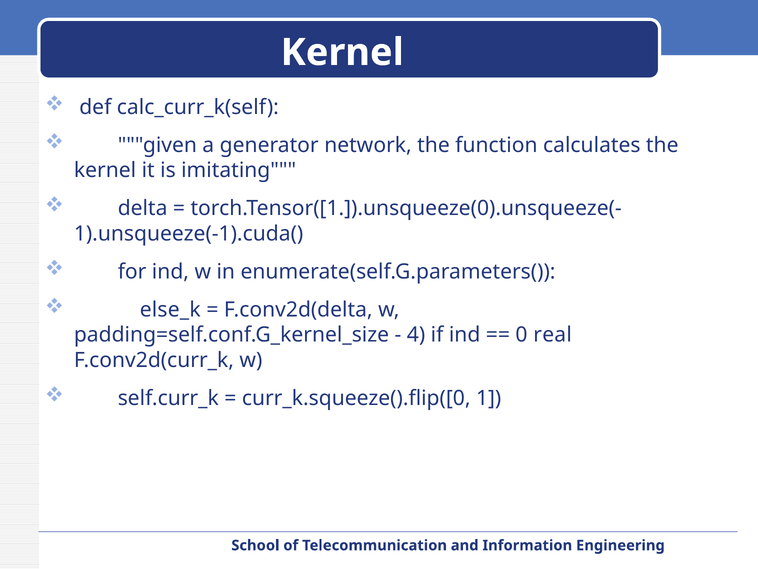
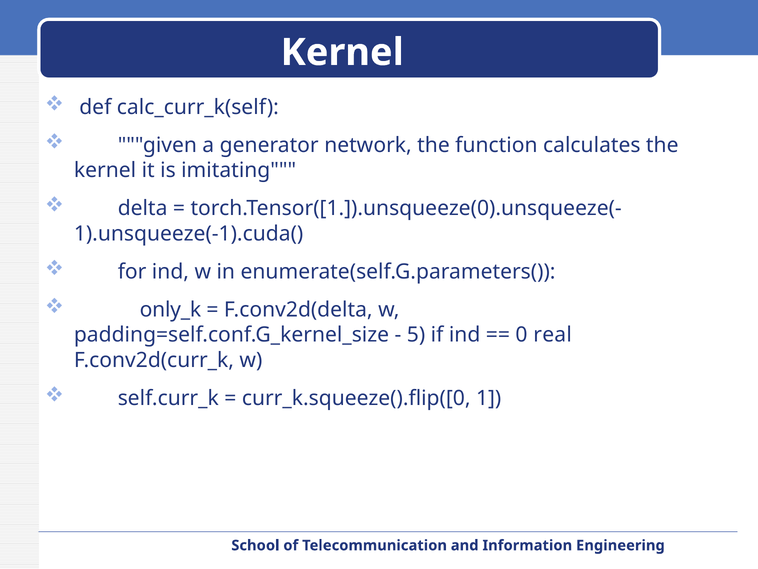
else_k: else_k -> only_k
4: 4 -> 5
